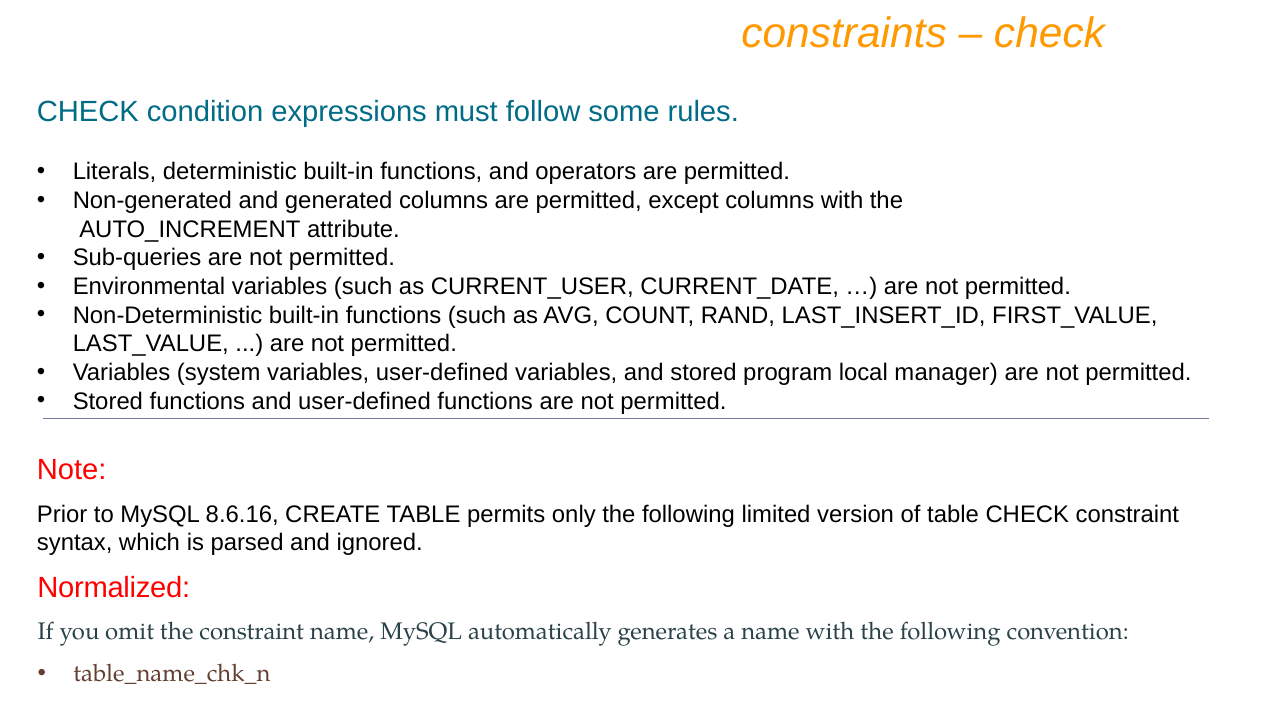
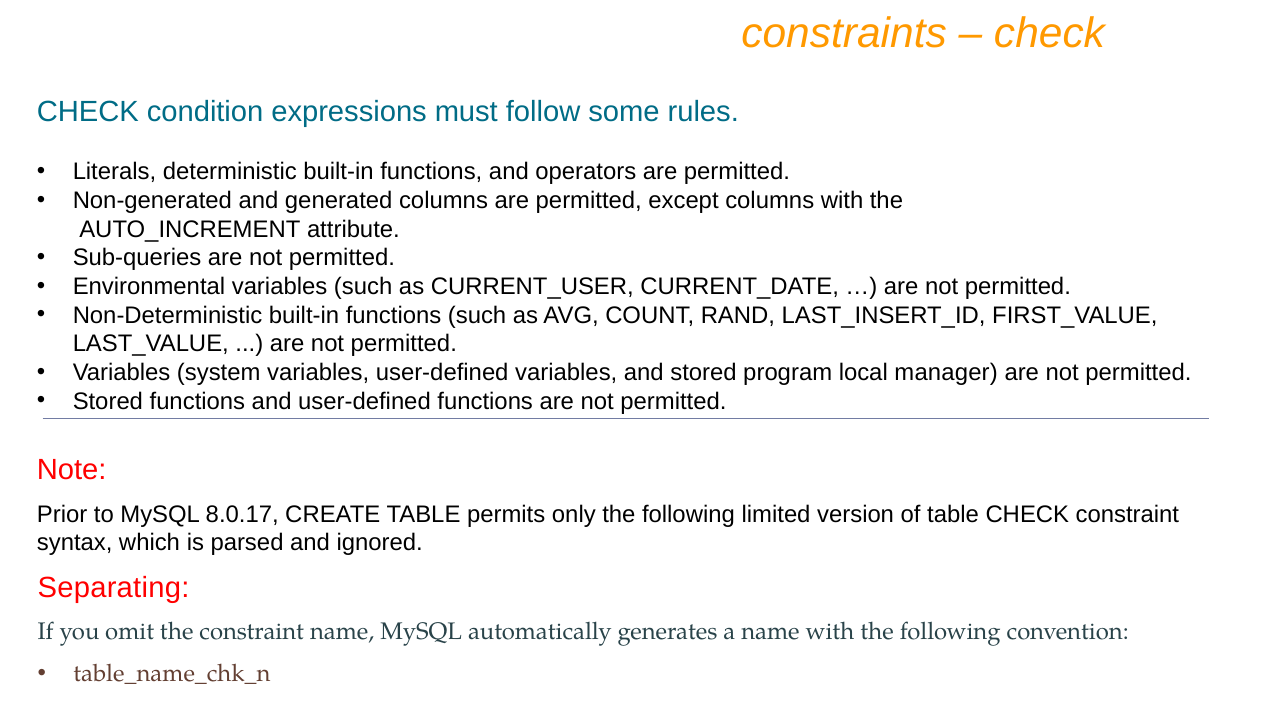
8.6.16: 8.6.16 -> 8.0.17
Normalized: Normalized -> Separating
